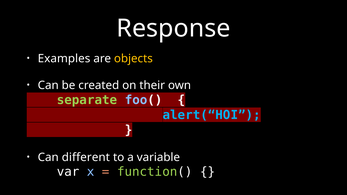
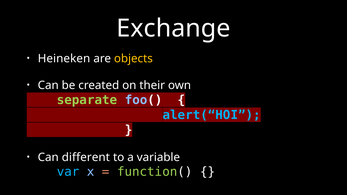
Response: Response -> Exchange
Examples: Examples -> Heineken
var colour: white -> light blue
